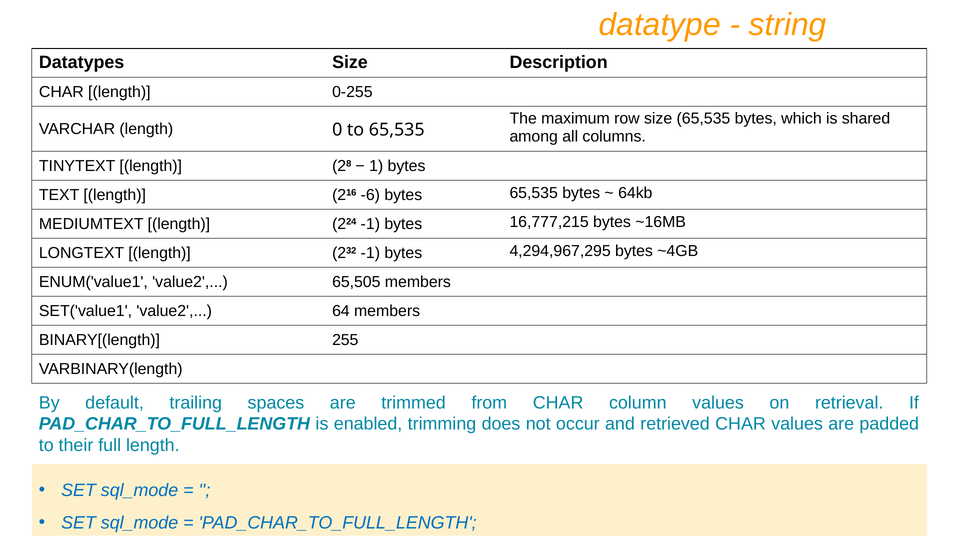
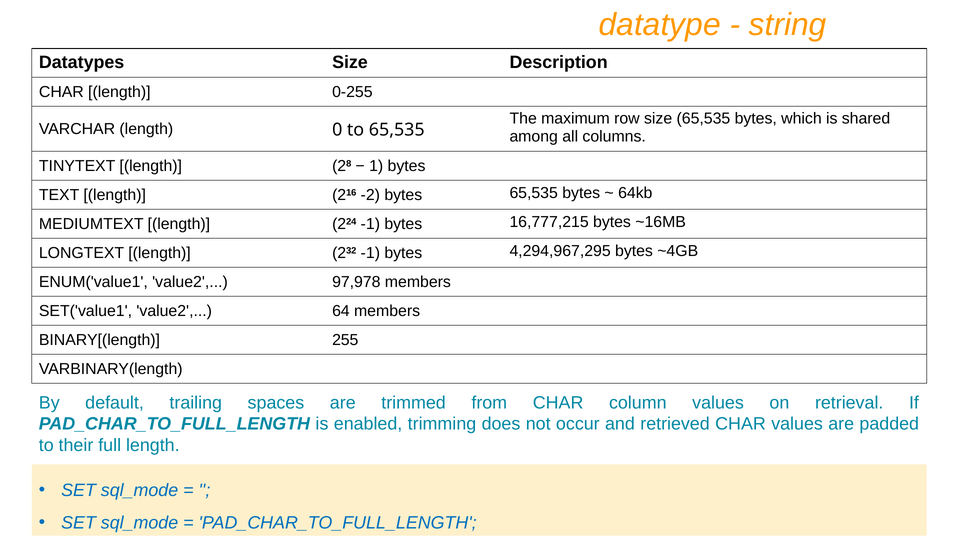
-6: -6 -> -2
65,505: 65,505 -> 97,978
